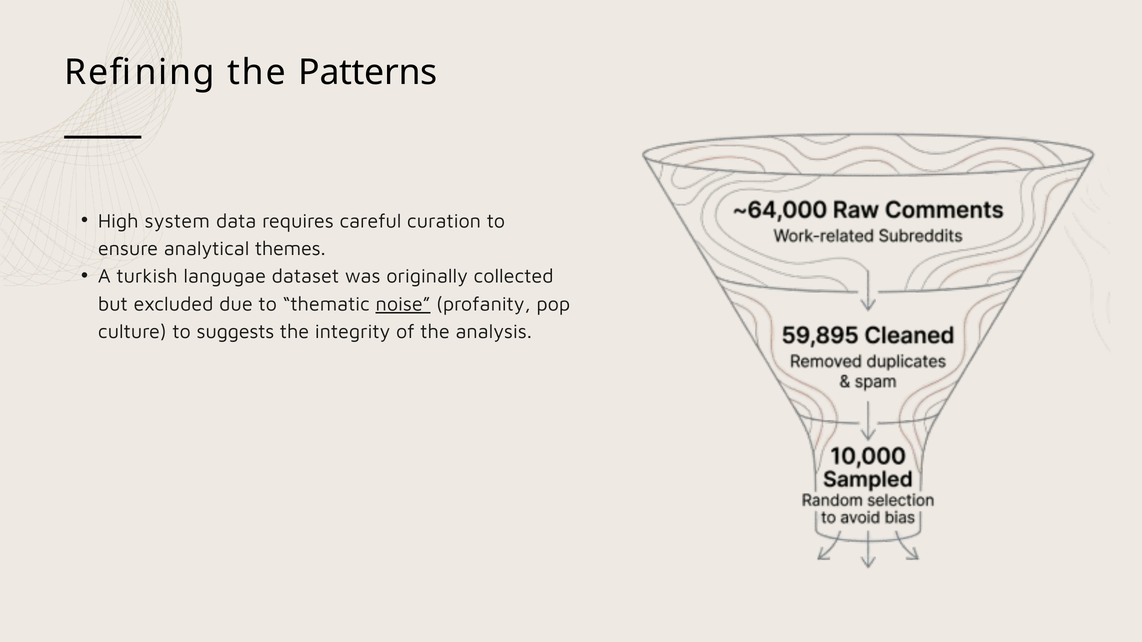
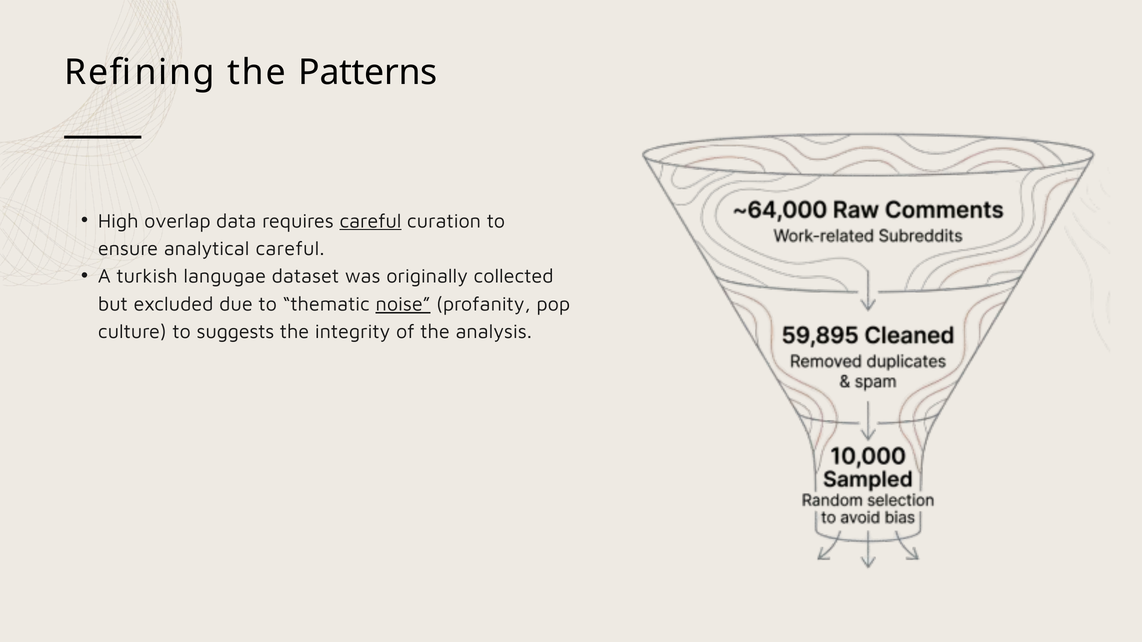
system: system -> overlap
careful at (370, 221) underline: none -> present
analytical themes: themes -> careful
